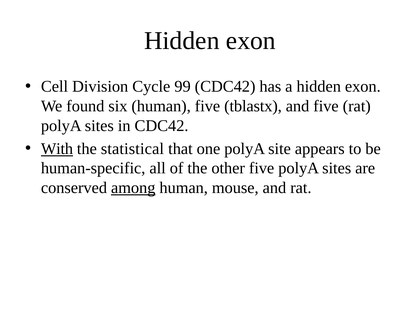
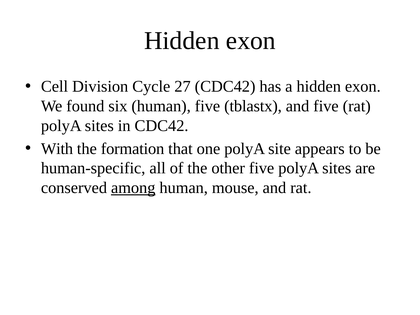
99: 99 -> 27
With underline: present -> none
statistical: statistical -> formation
